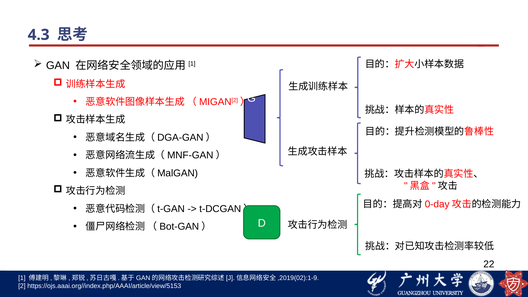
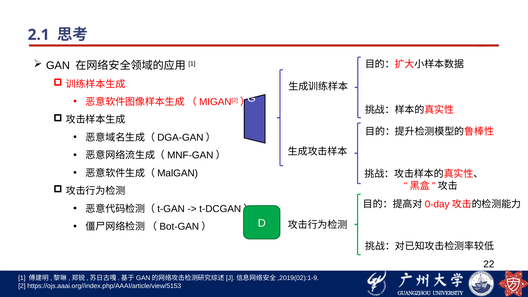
4.3: 4.3 -> 2.1
